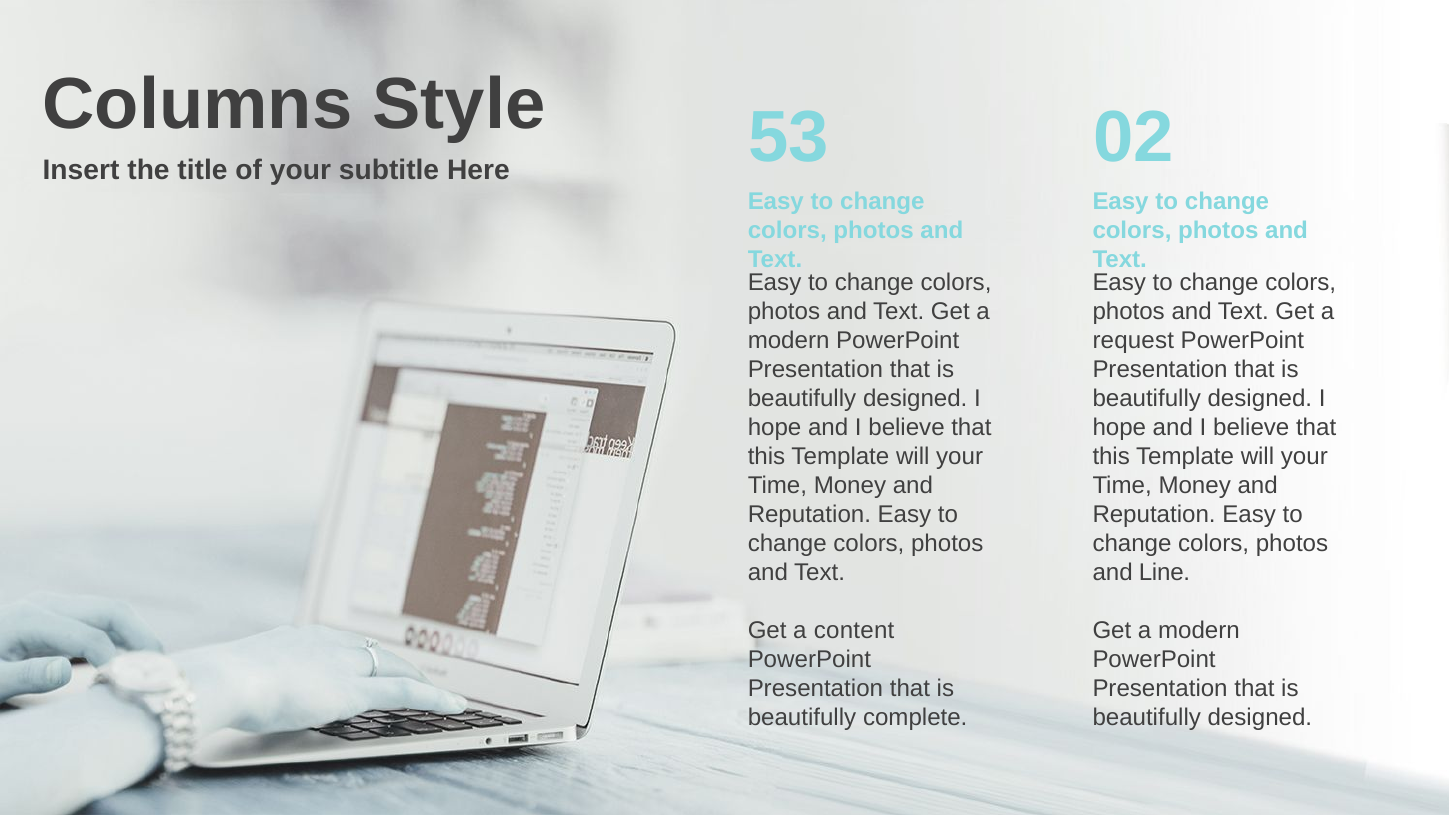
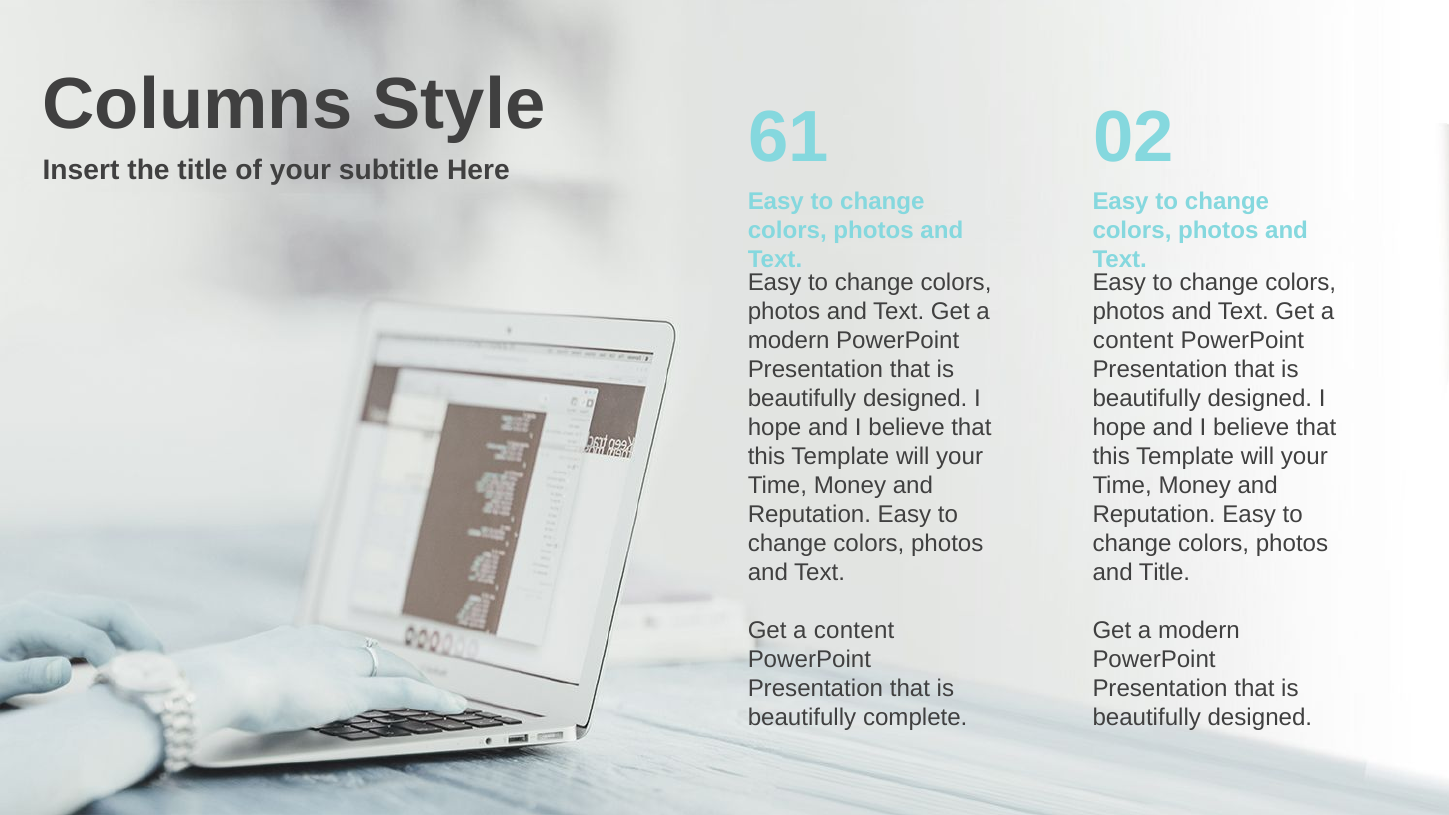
53: 53 -> 61
request at (1133, 341): request -> content
and Line: Line -> Title
